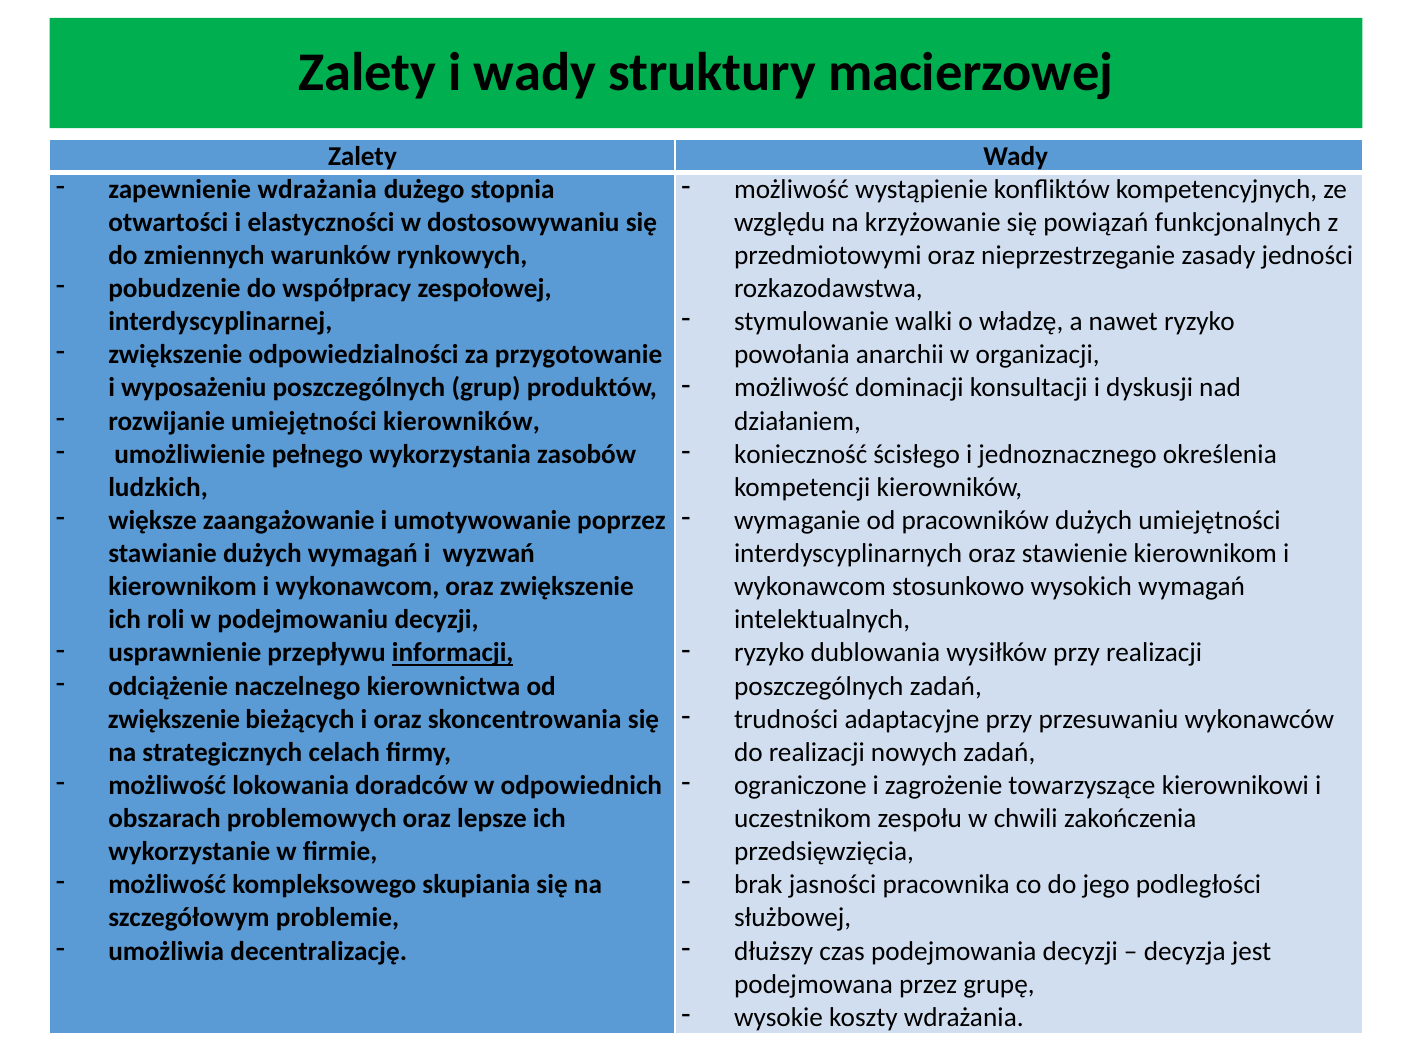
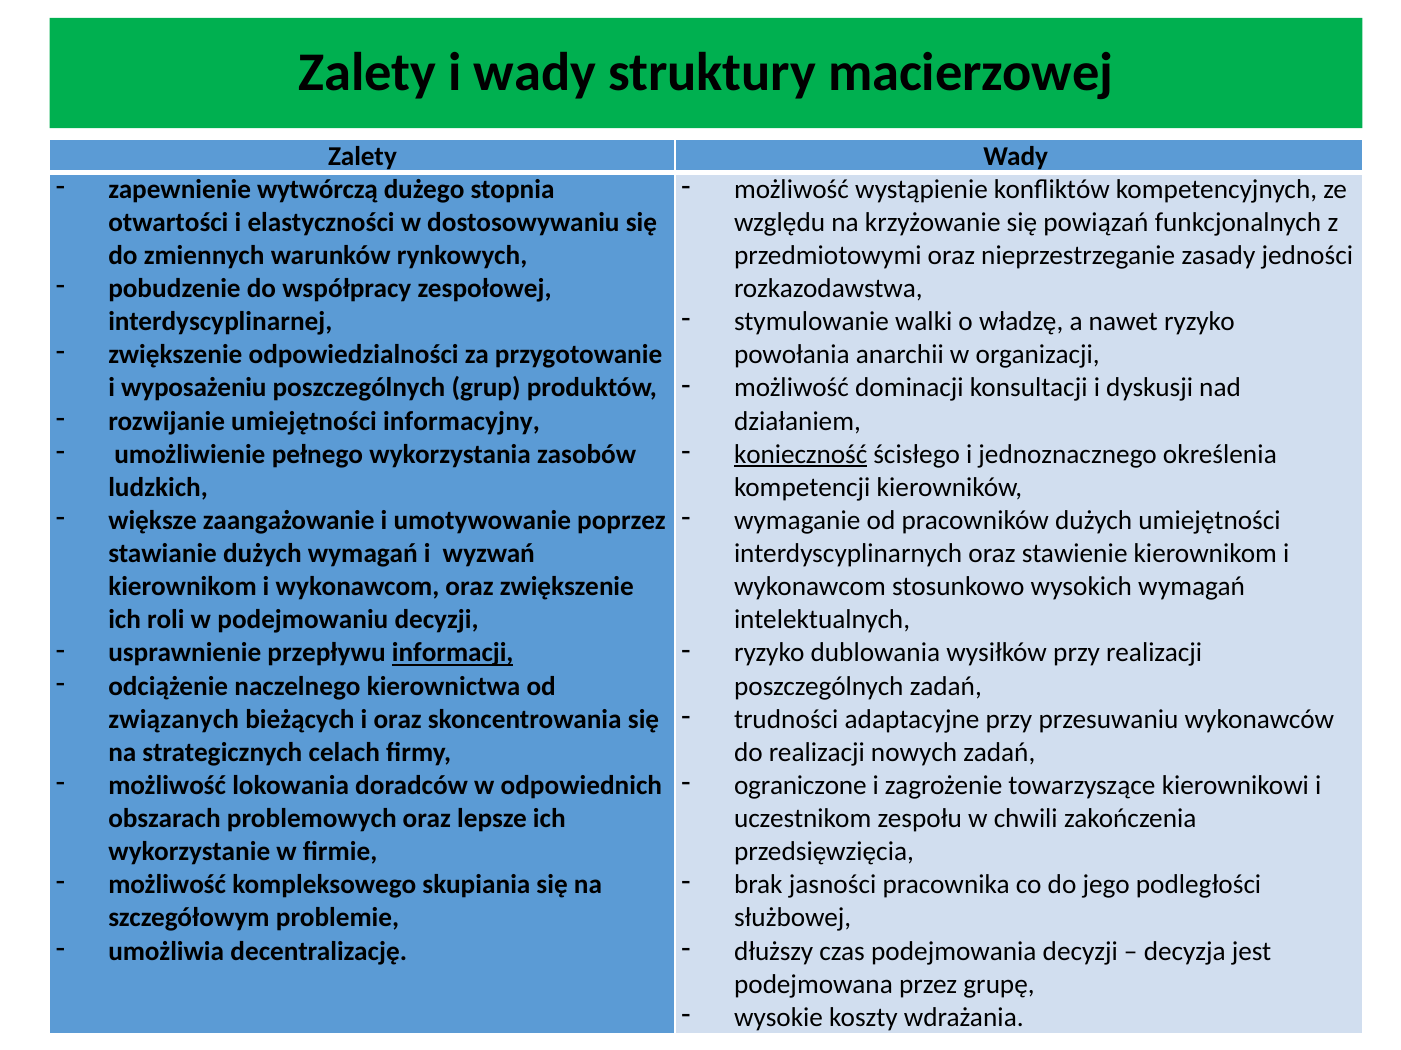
zapewnienie wdrażania: wdrażania -> wytwórczą
umiejętności kierowników: kierowników -> informacyjny
konieczność underline: none -> present
zwiększenie at (174, 720): zwiększenie -> związanych
